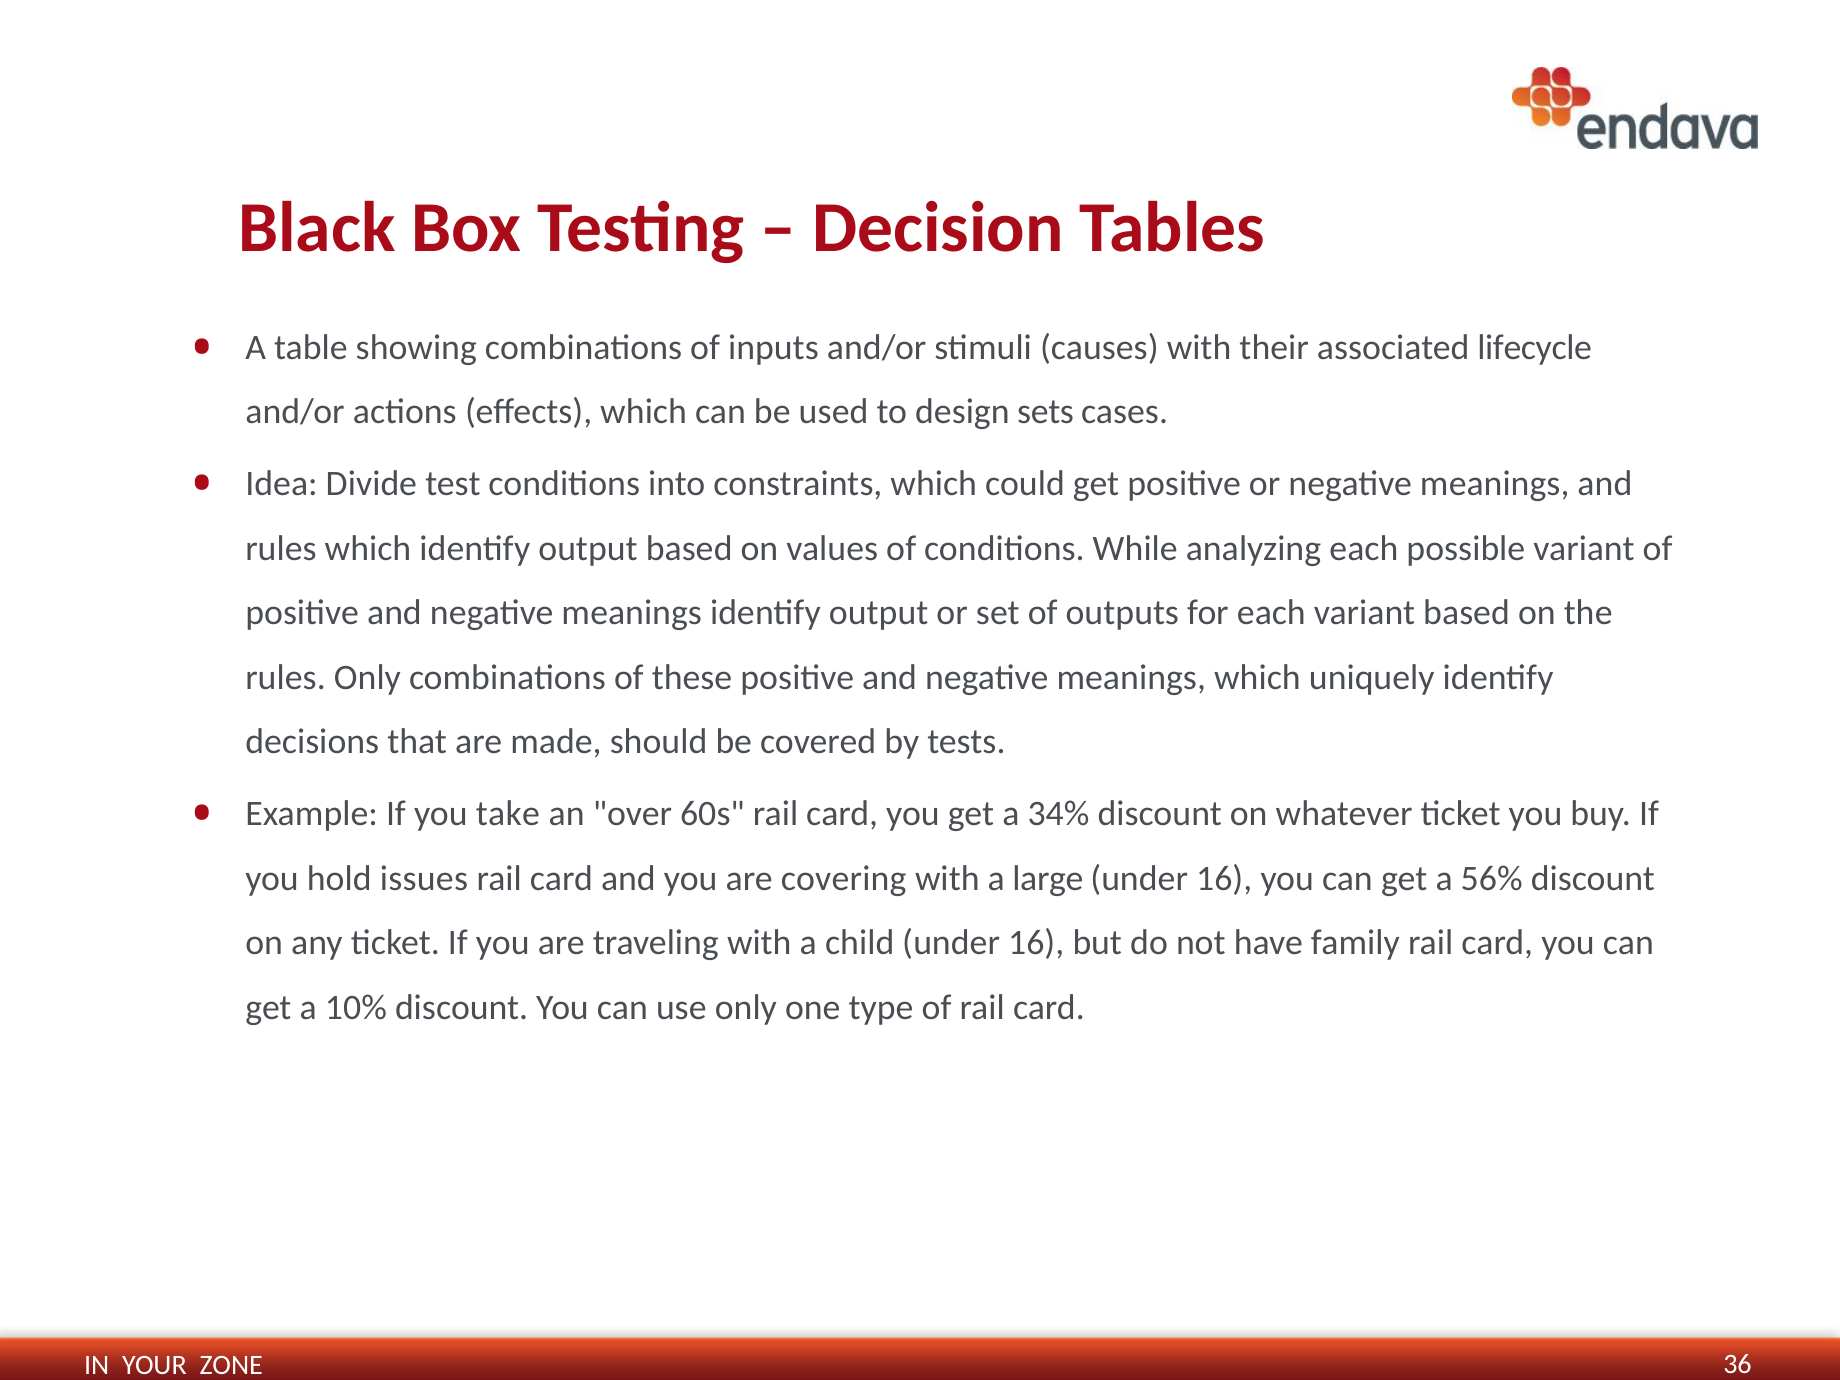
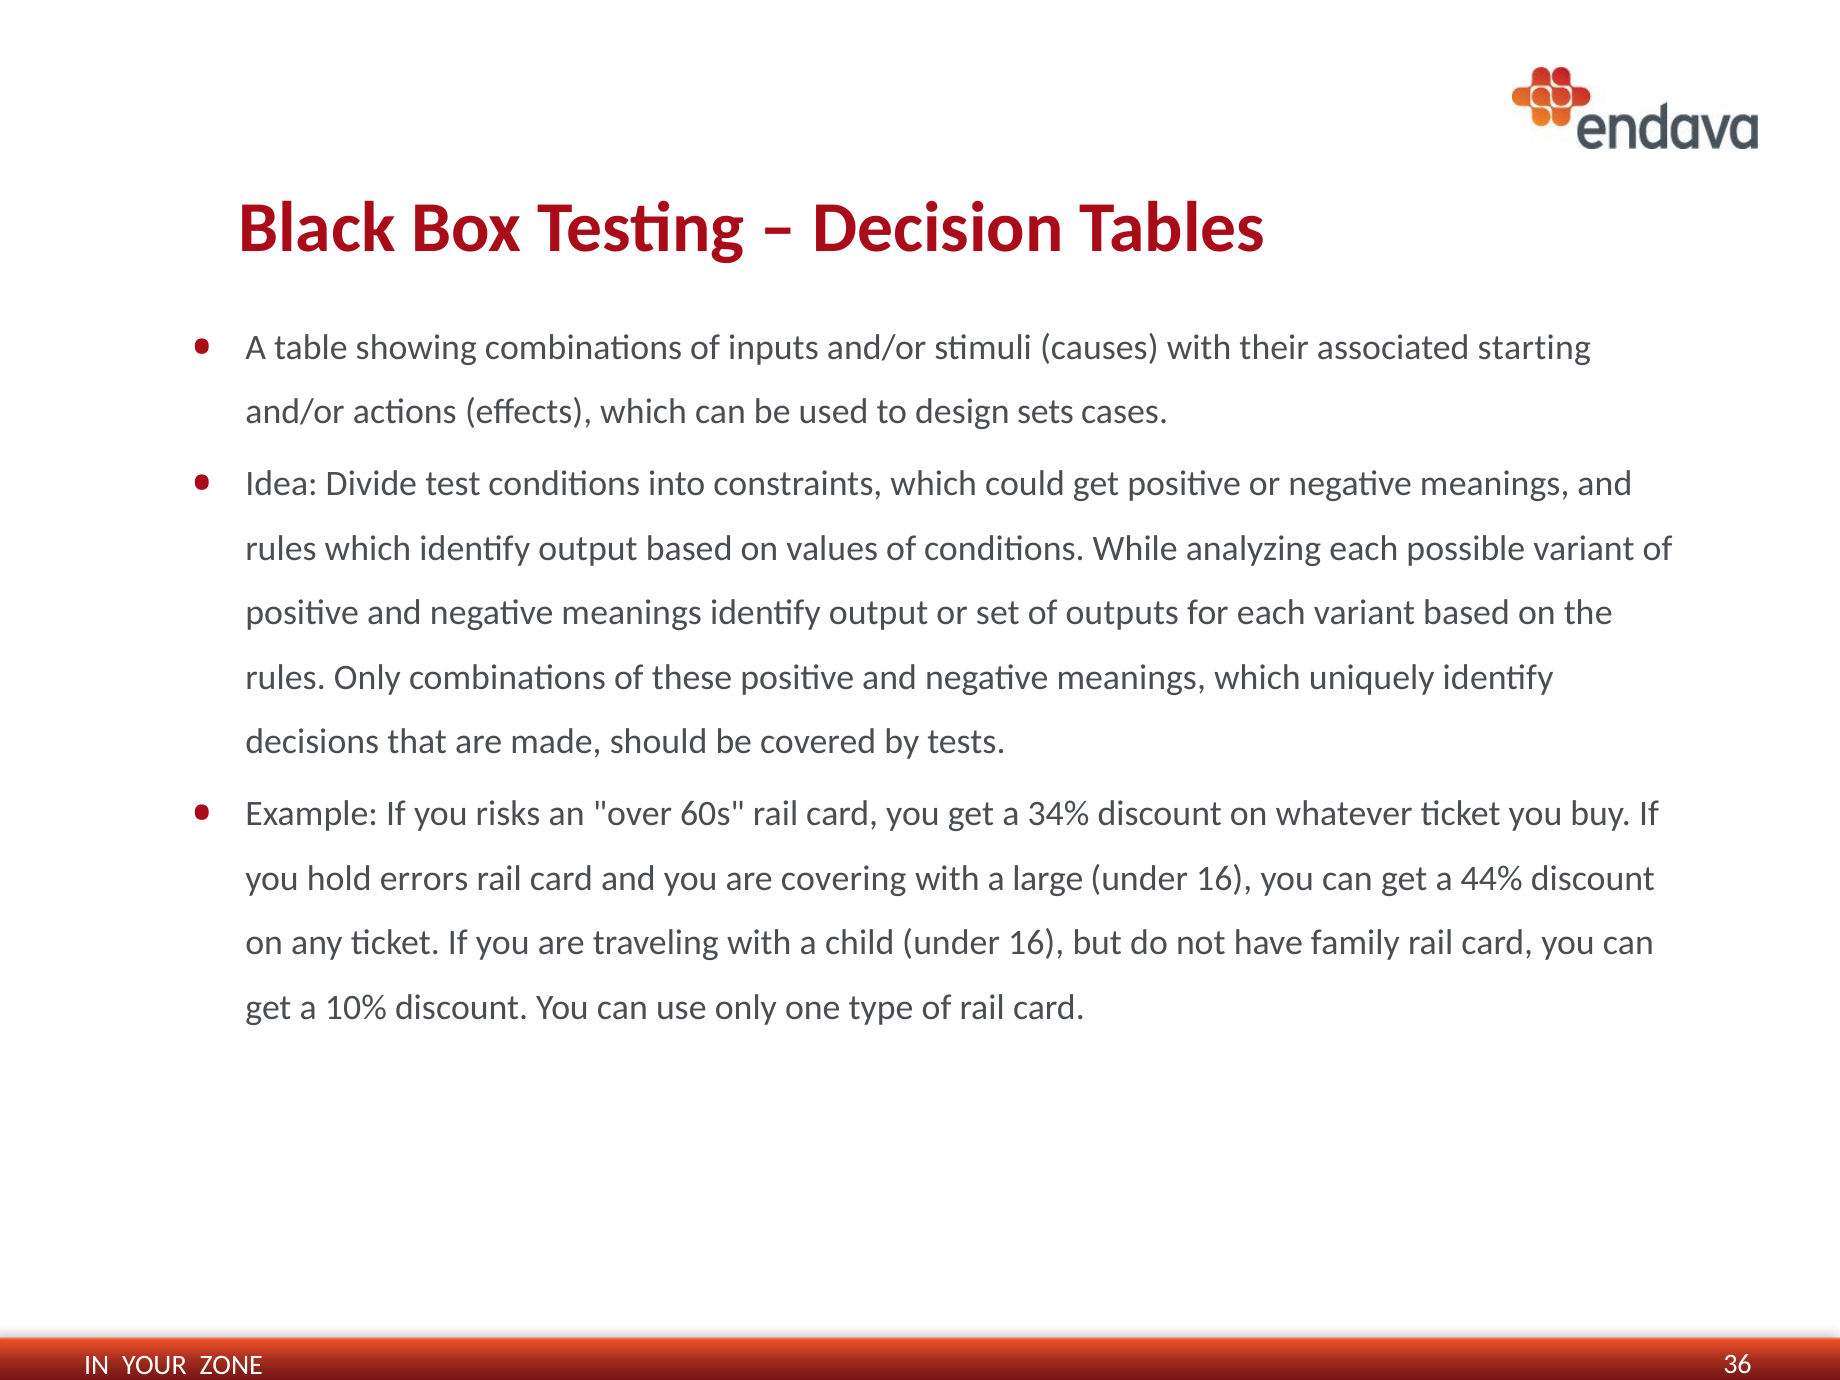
lifecycle: lifecycle -> starting
take: take -> risks
issues: issues -> errors
56%: 56% -> 44%
